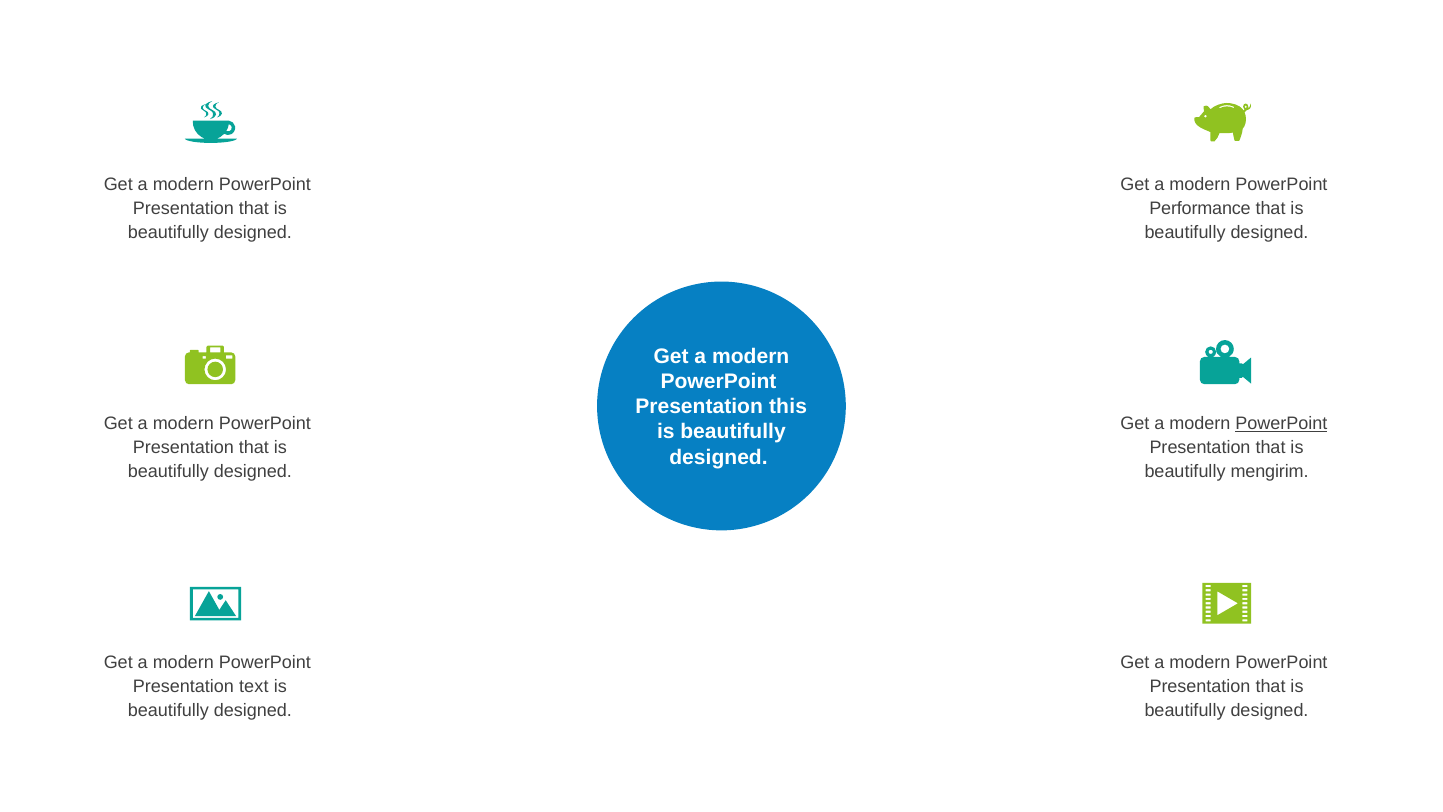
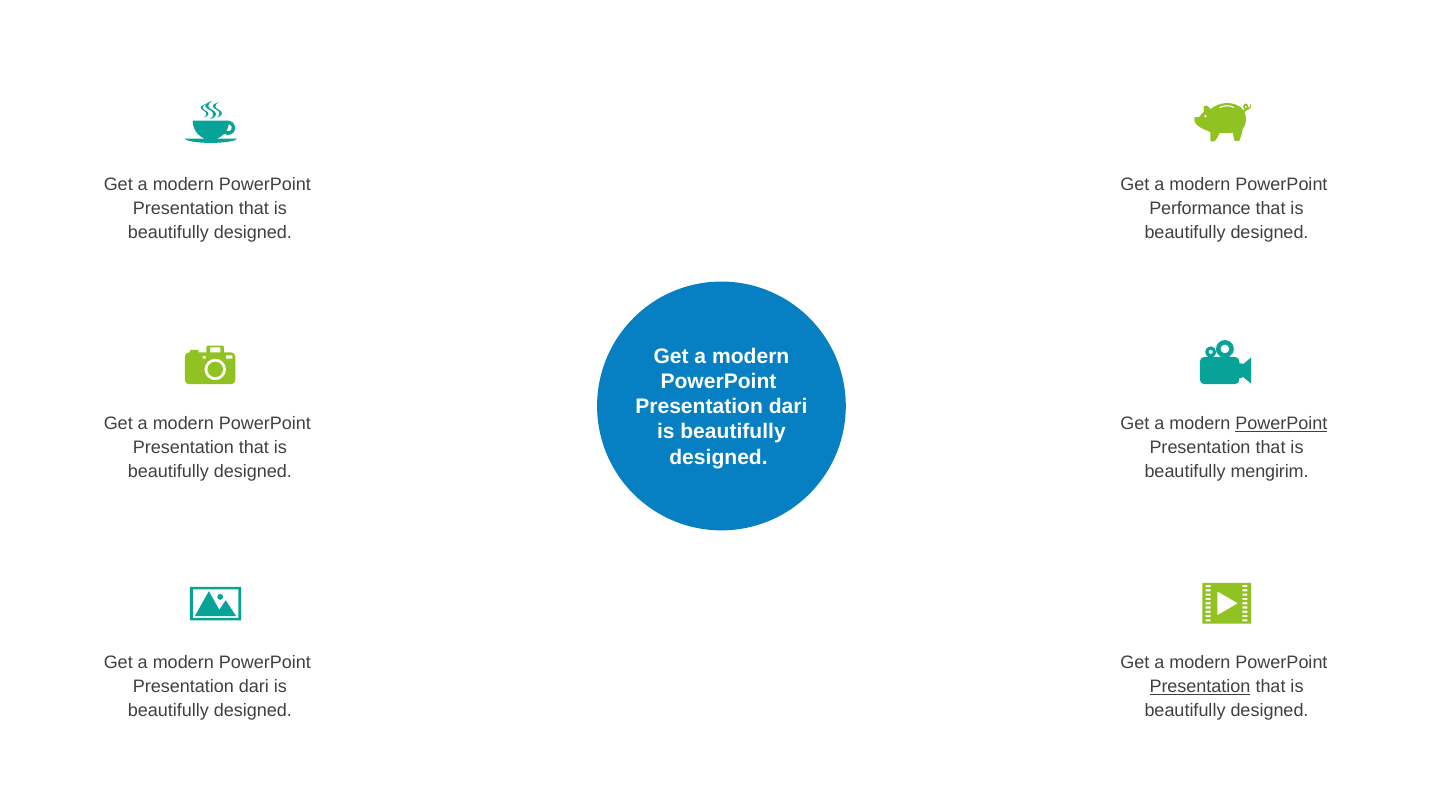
this at (788, 407): this -> dari
text at (254, 686): text -> dari
Presentation at (1200, 686) underline: none -> present
